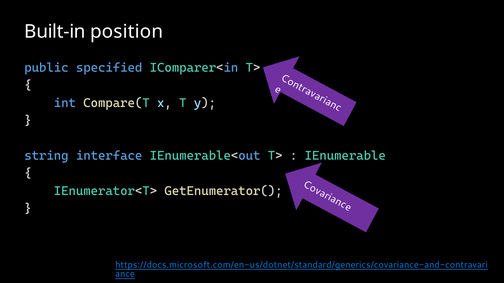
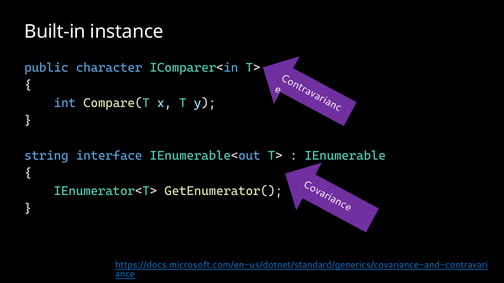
position: position -> instance
specified: specified -> character
